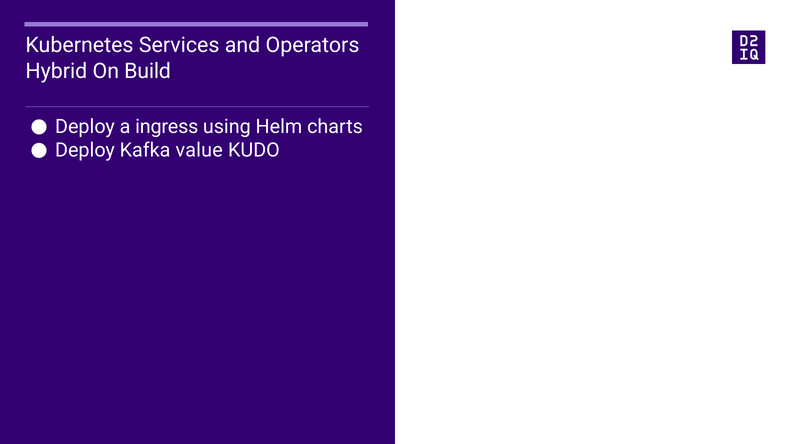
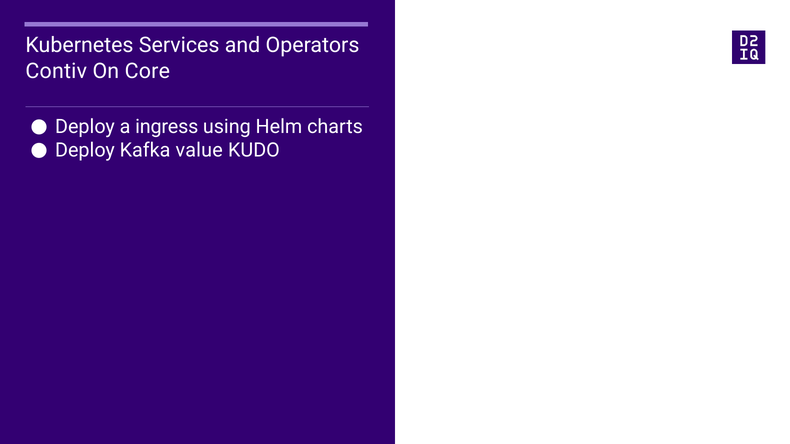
Hybrid: Hybrid -> Contiv
Build: Build -> Core
